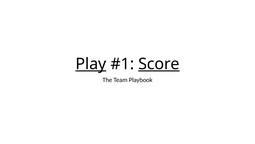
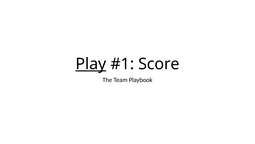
Score underline: present -> none
